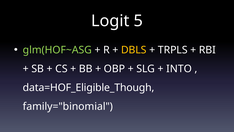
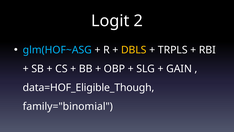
5: 5 -> 2
glm(HOF~ASG colour: light green -> light blue
INTO: INTO -> GAIN
